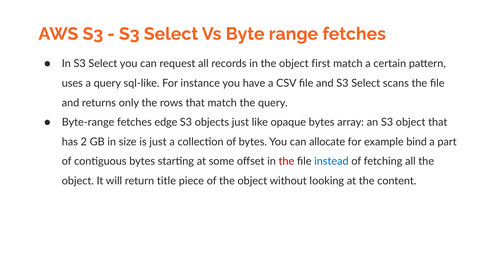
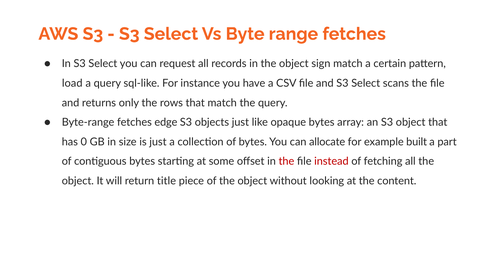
first: first -> sign
uses: uses -> load
2: 2 -> 0
bind: bind -> built
instead colour: blue -> red
